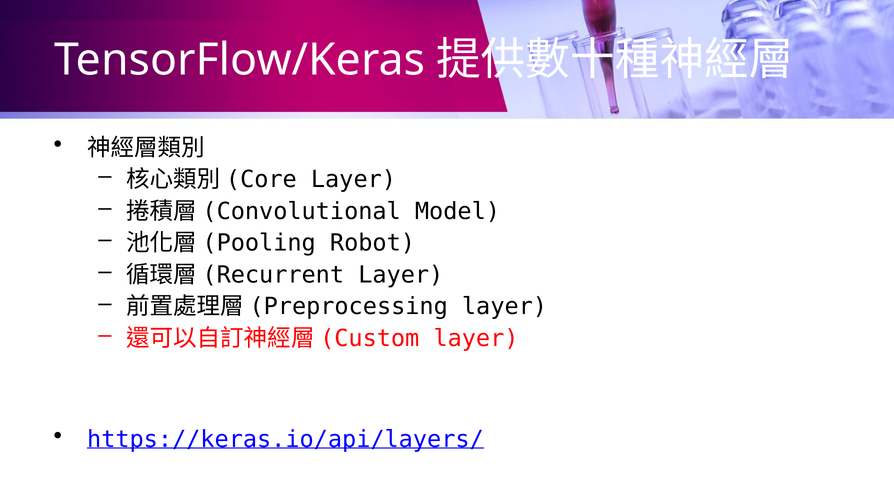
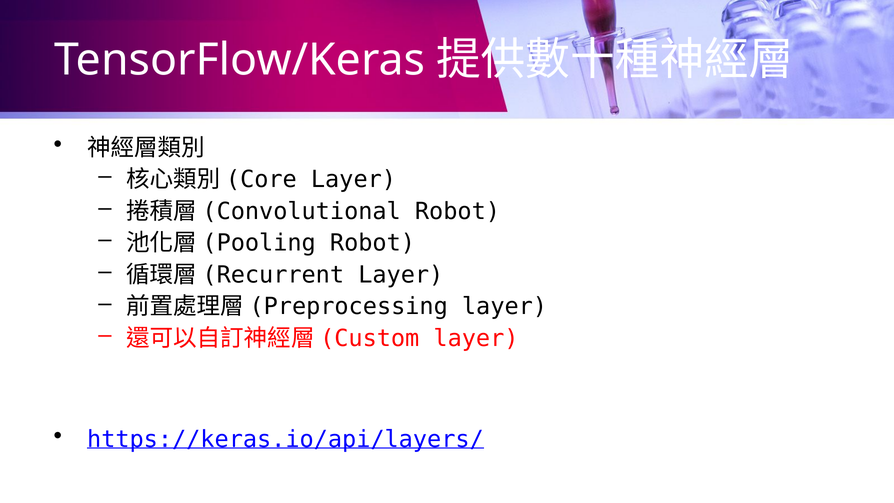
Model at (457, 211): Model -> Robot
